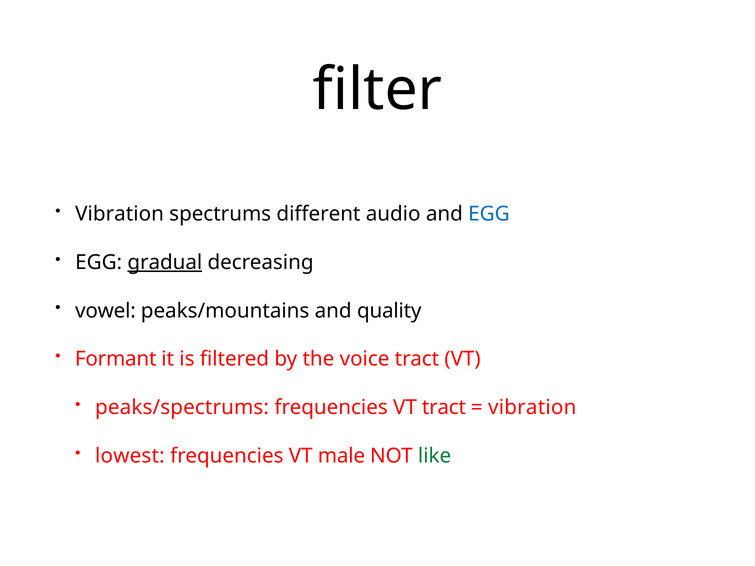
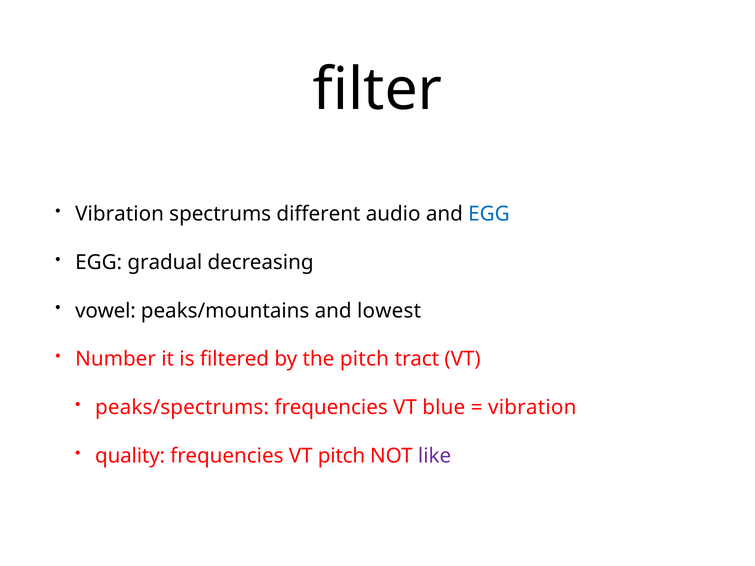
gradual underline: present -> none
quality: quality -> lowest
Formant: Formant -> Number
the voice: voice -> pitch
VT tract: tract -> blue
lowest: lowest -> quality
VT male: male -> pitch
like colour: green -> purple
